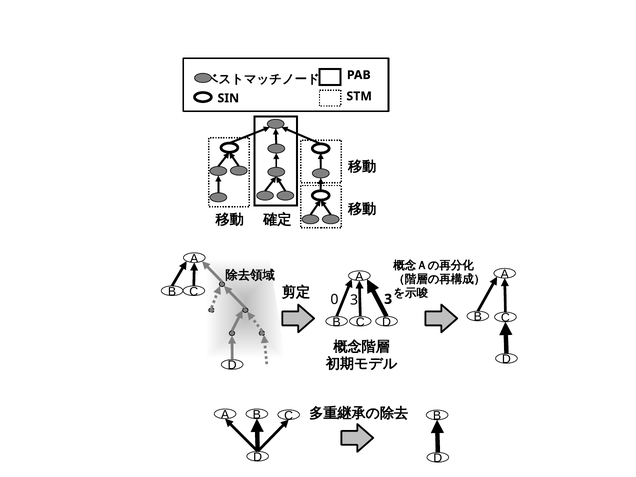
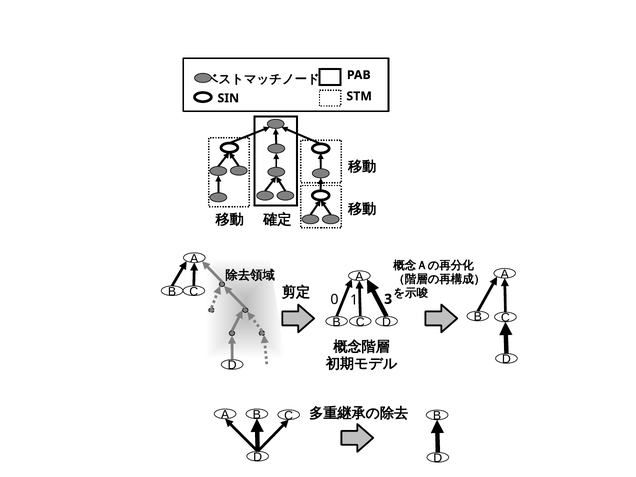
3 at (354, 300): 3 -> 1
